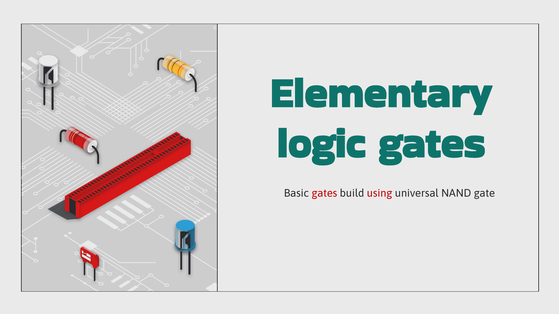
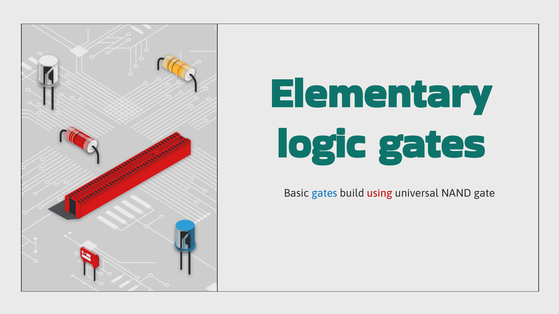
gates at (324, 194) colour: red -> blue
